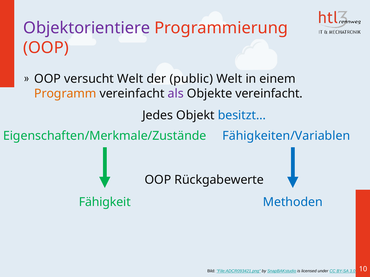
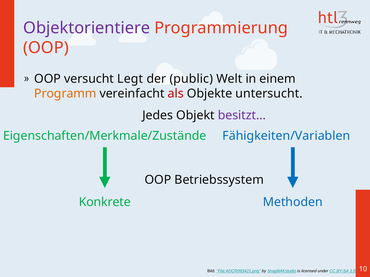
versucht Welt: Welt -> Legt
als colour: purple -> red
Objekte vereinfacht: vereinfacht -> untersucht
besitzt colour: blue -> purple
Rückgabewerte: Rückgabewerte -> Betriebssystem
Fähigkeit: Fähigkeit -> Konkrete
